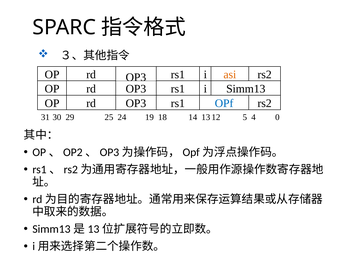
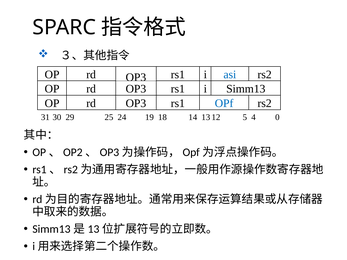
asi colour: orange -> blue
